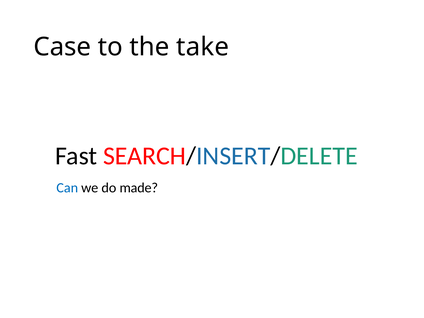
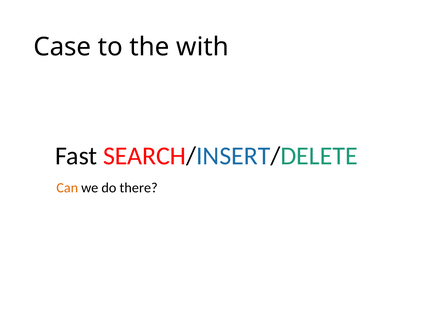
take: take -> with
Can colour: blue -> orange
made: made -> there
